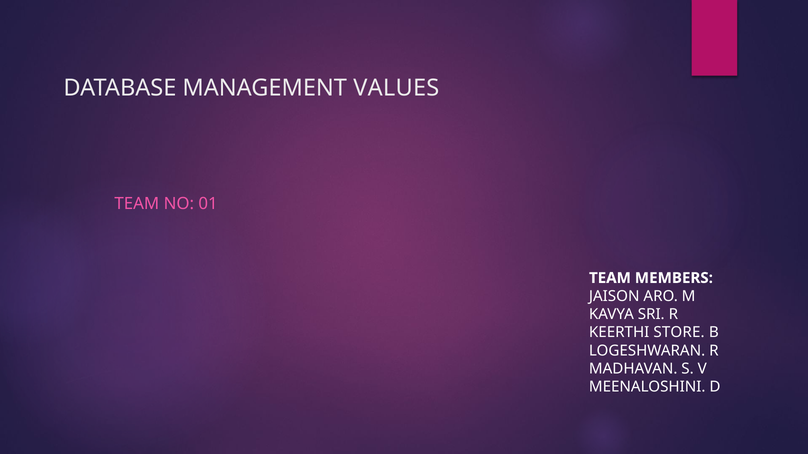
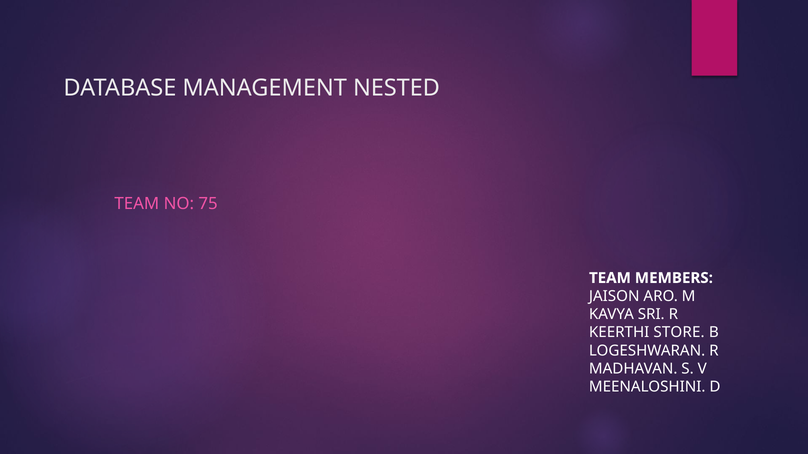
VALUES: VALUES -> NESTED
01: 01 -> 75
